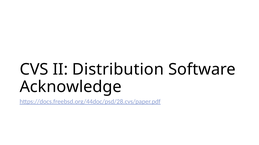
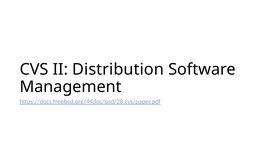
Acknowledge: Acknowledge -> Management
